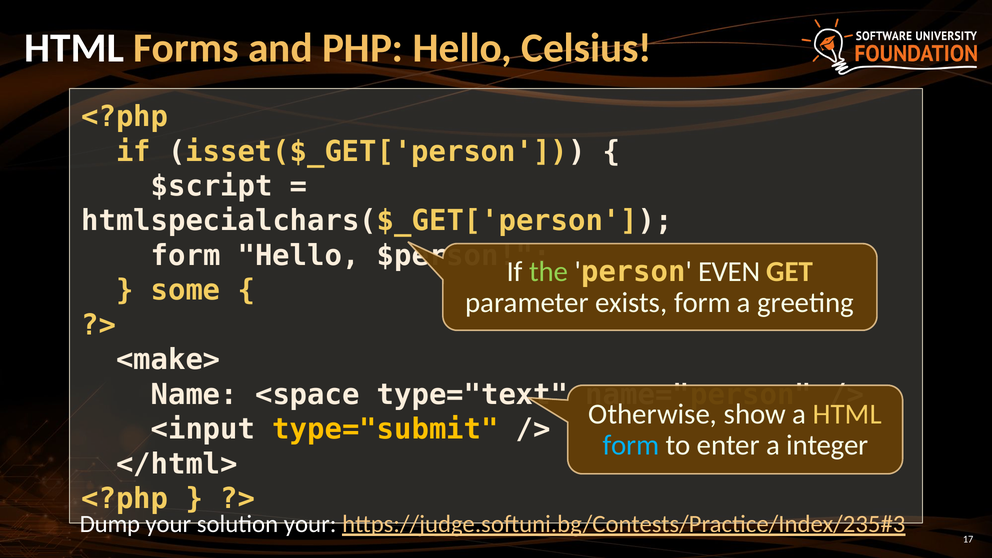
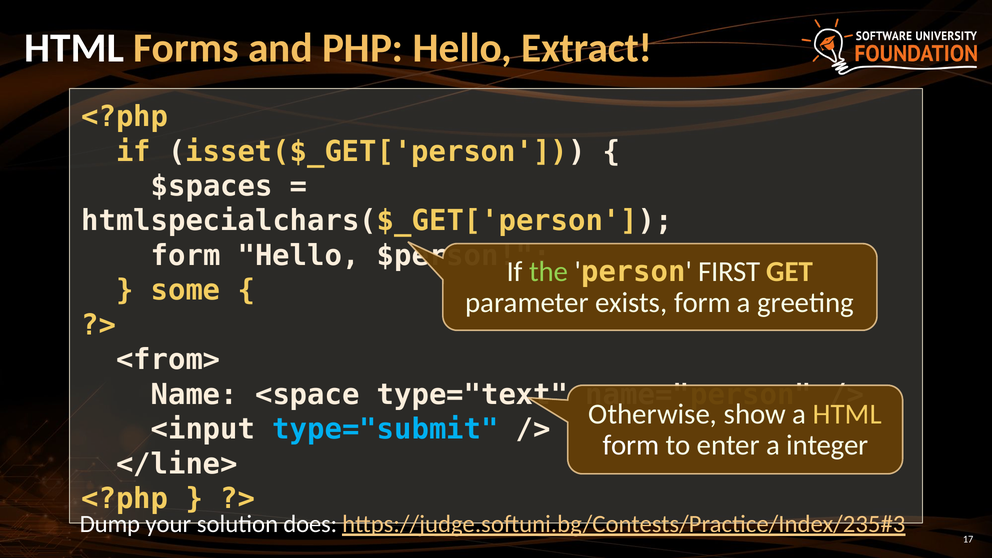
Celsius: Celsius -> Extract
$script: $script -> $spaces
EVEN: EVEN -> FIRST
<make>: <make> -> <from>
type="submit colour: yellow -> light blue
form at (631, 445) colour: light blue -> white
</html>: </html> -> </line>
solution your: your -> does
